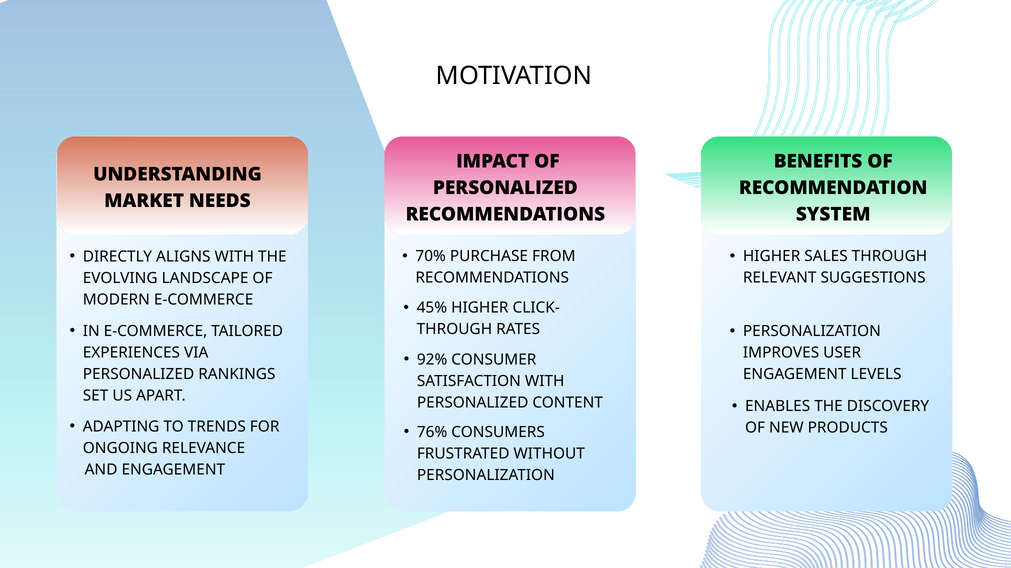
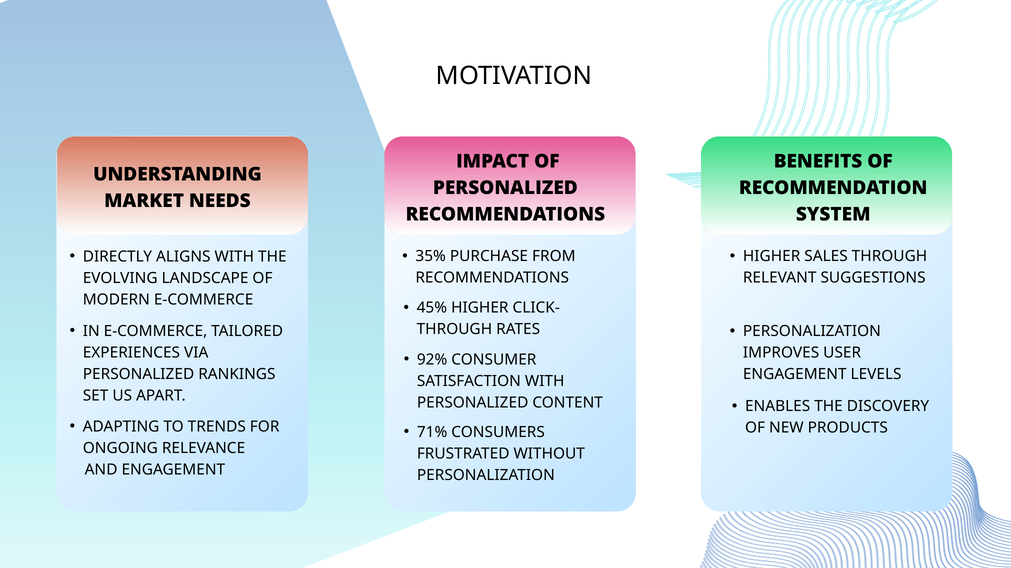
70%: 70% -> 35%
76%: 76% -> 71%
